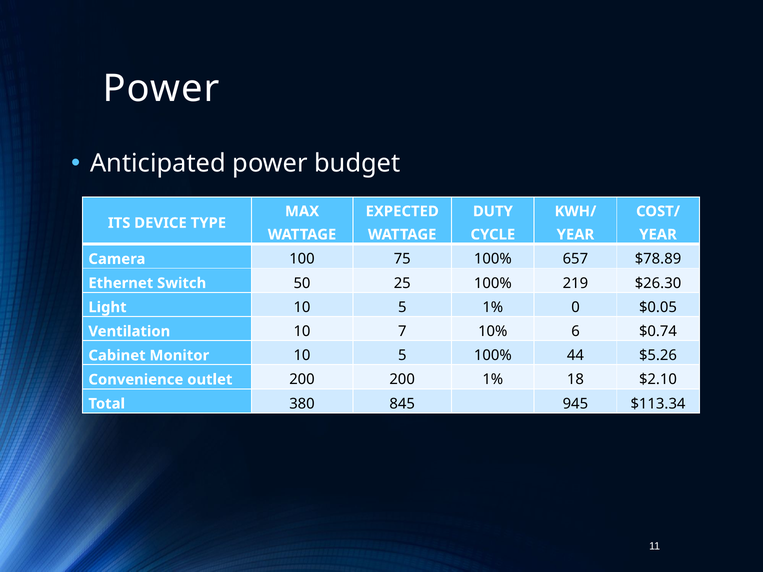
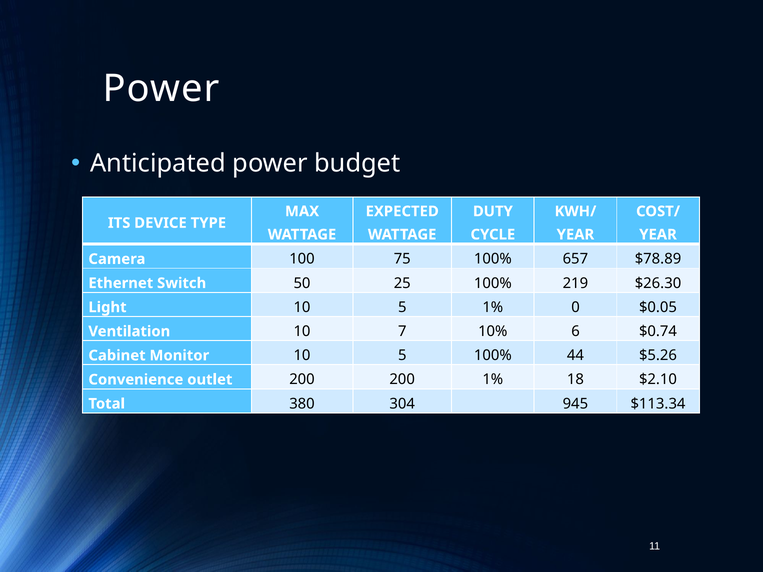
845: 845 -> 304
